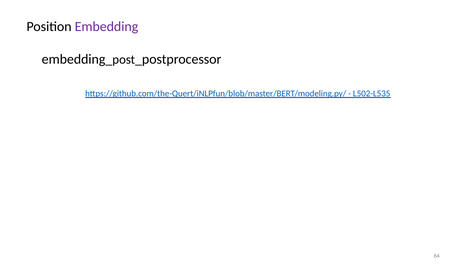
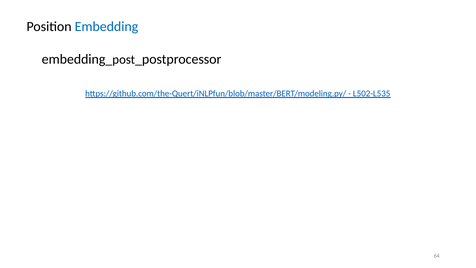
Embedding colour: purple -> blue
